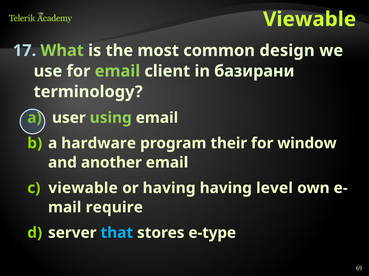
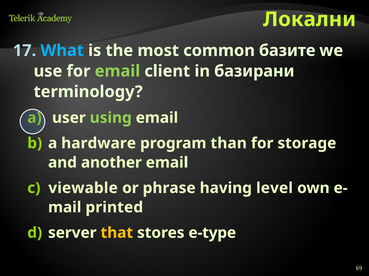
Viewable at (310, 19): Viewable -> Локални
What colour: light green -> light blue
design: design -> базите
their: their -> than
window: window -> storage
or having: having -> phrase
require: require -> printed
that colour: light blue -> yellow
